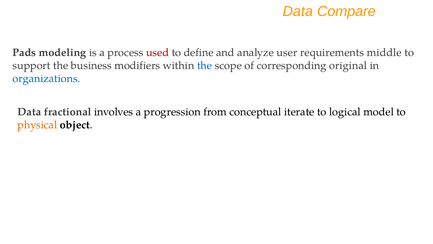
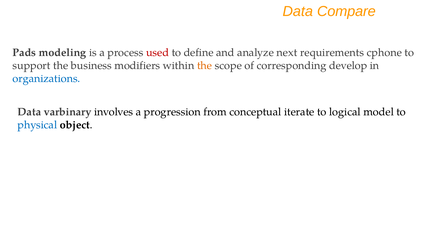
user: user -> next
middle: middle -> cphone
the at (205, 65) colour: blue -> orange
original: original -> develop
fractional: fractional -> varbinary
physical colour: orange -> blue
